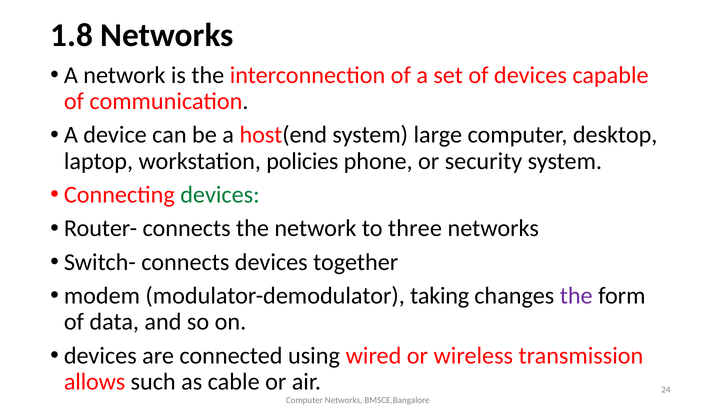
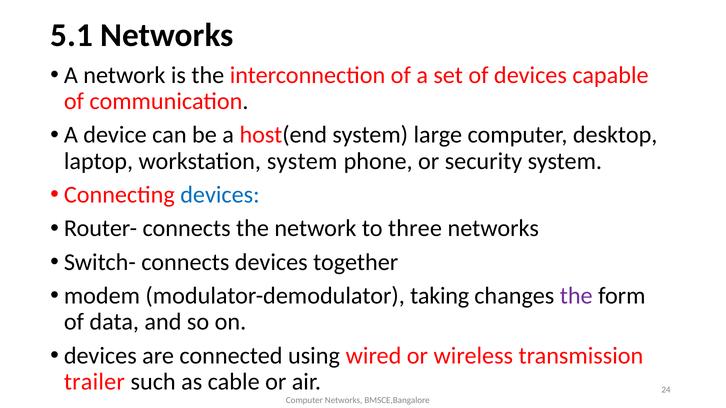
1.8: 1.8 -> 5.1
workstation policies: policies -> system
devices at (220, 195) colour: green -> blue
allows: allows -> trailer
